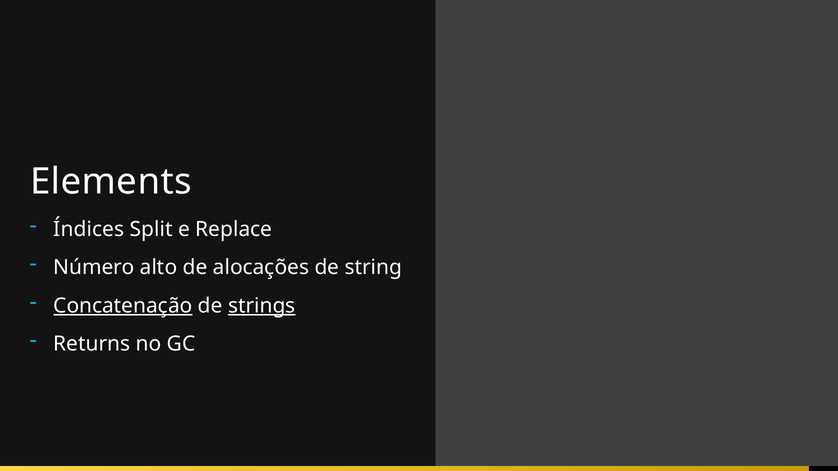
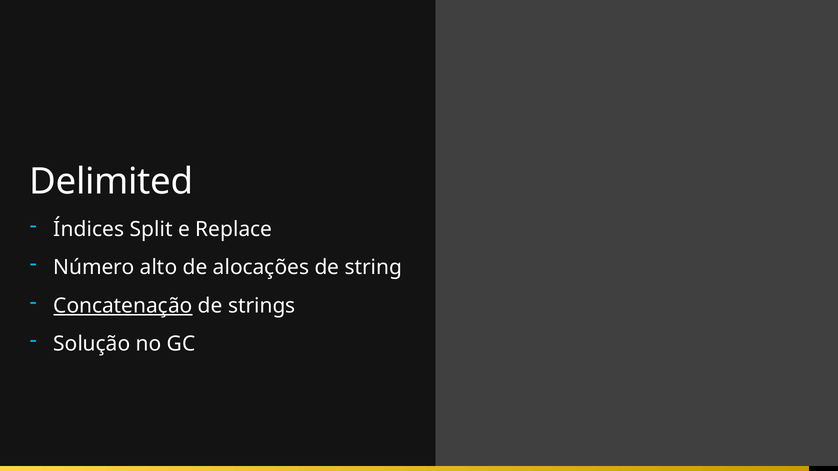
Elements: Elements -> Delimited
strings underline: present -> none
Returns: Returns -> Solução
